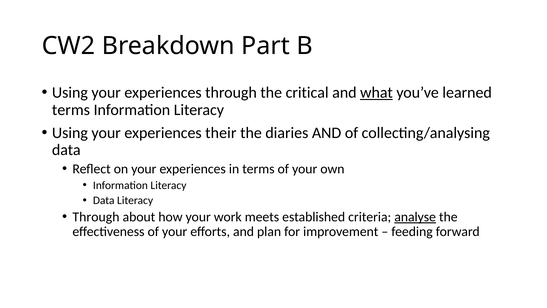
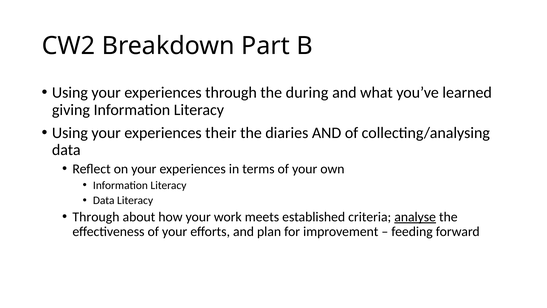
critical: critical -> during
what underline: present -> none
terms at (71, 110): terms -> giving
